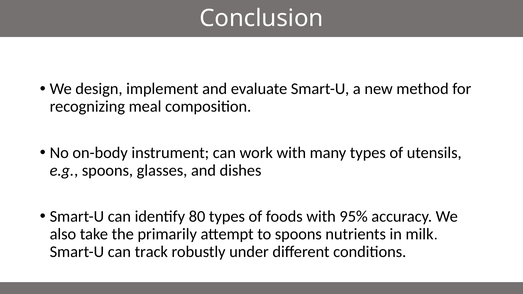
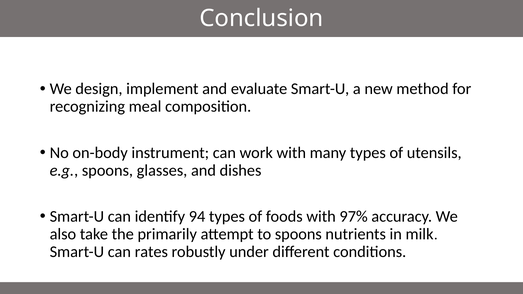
80: 80 -> 94
95%: 95% -> 97%
track: track -> rates
